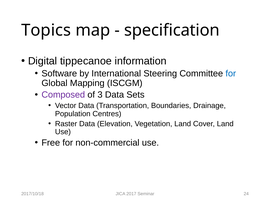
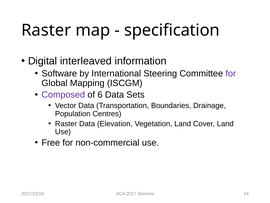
Topics at (46, 30): Topics -> Raster
tippecanoe: tippecanoe -> interleaved
for at (231, 73) colour: blue -> purple
3: 3 -> 6
